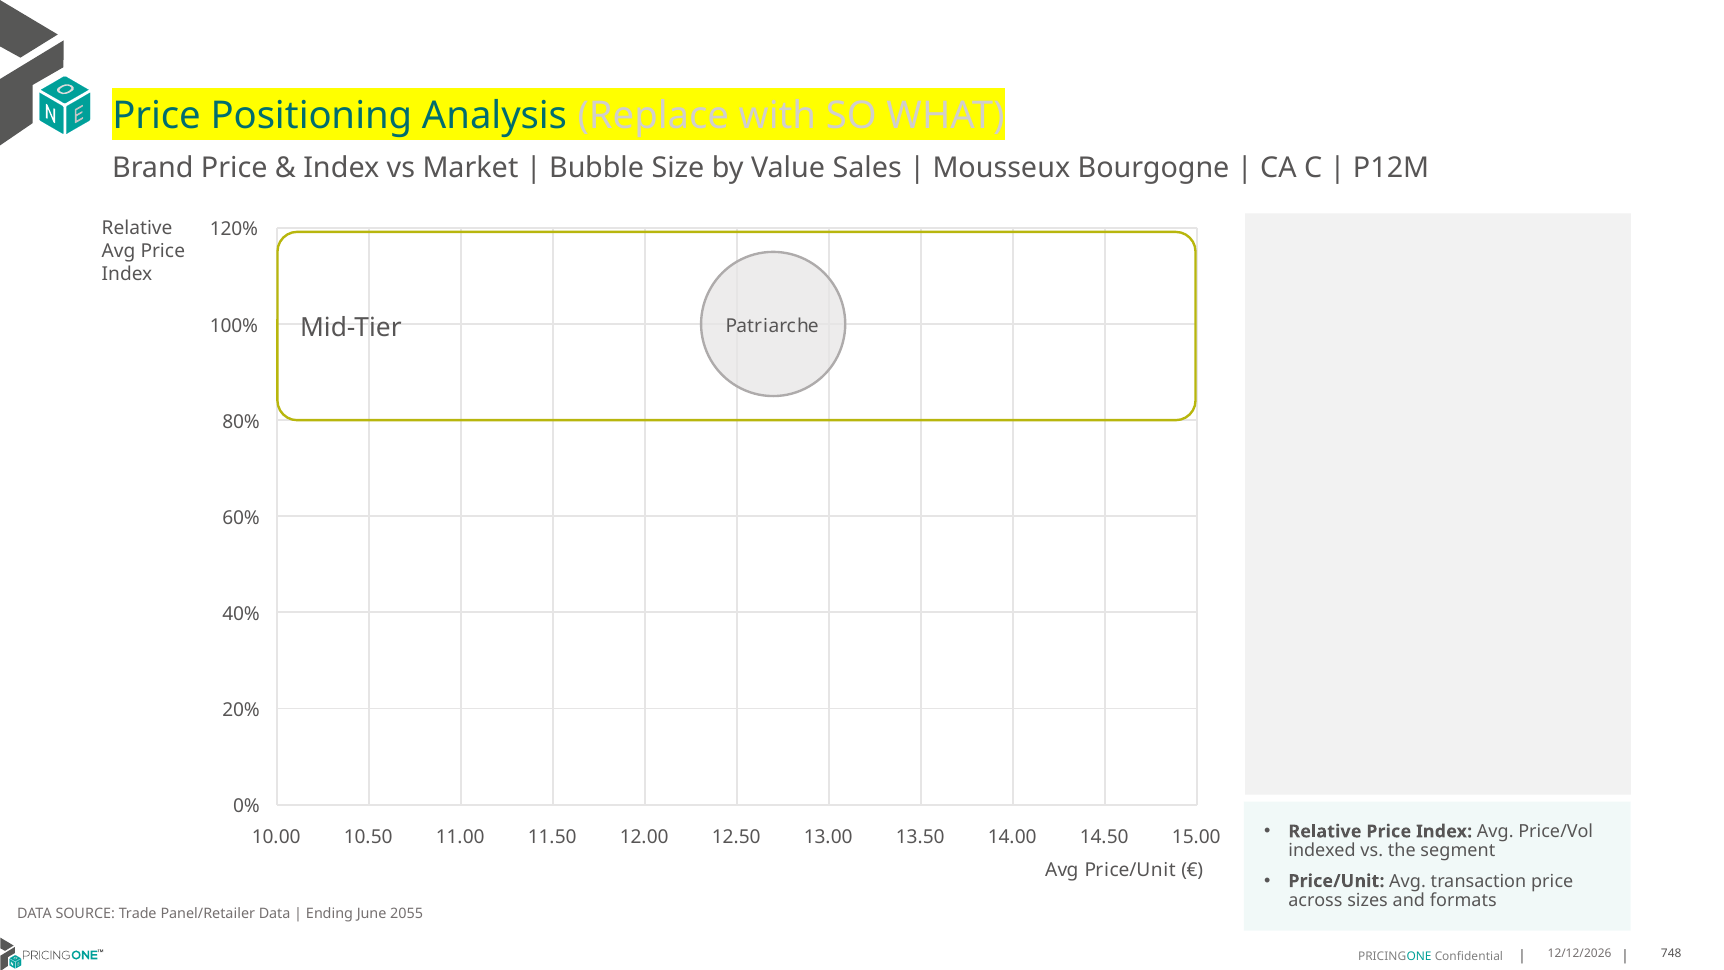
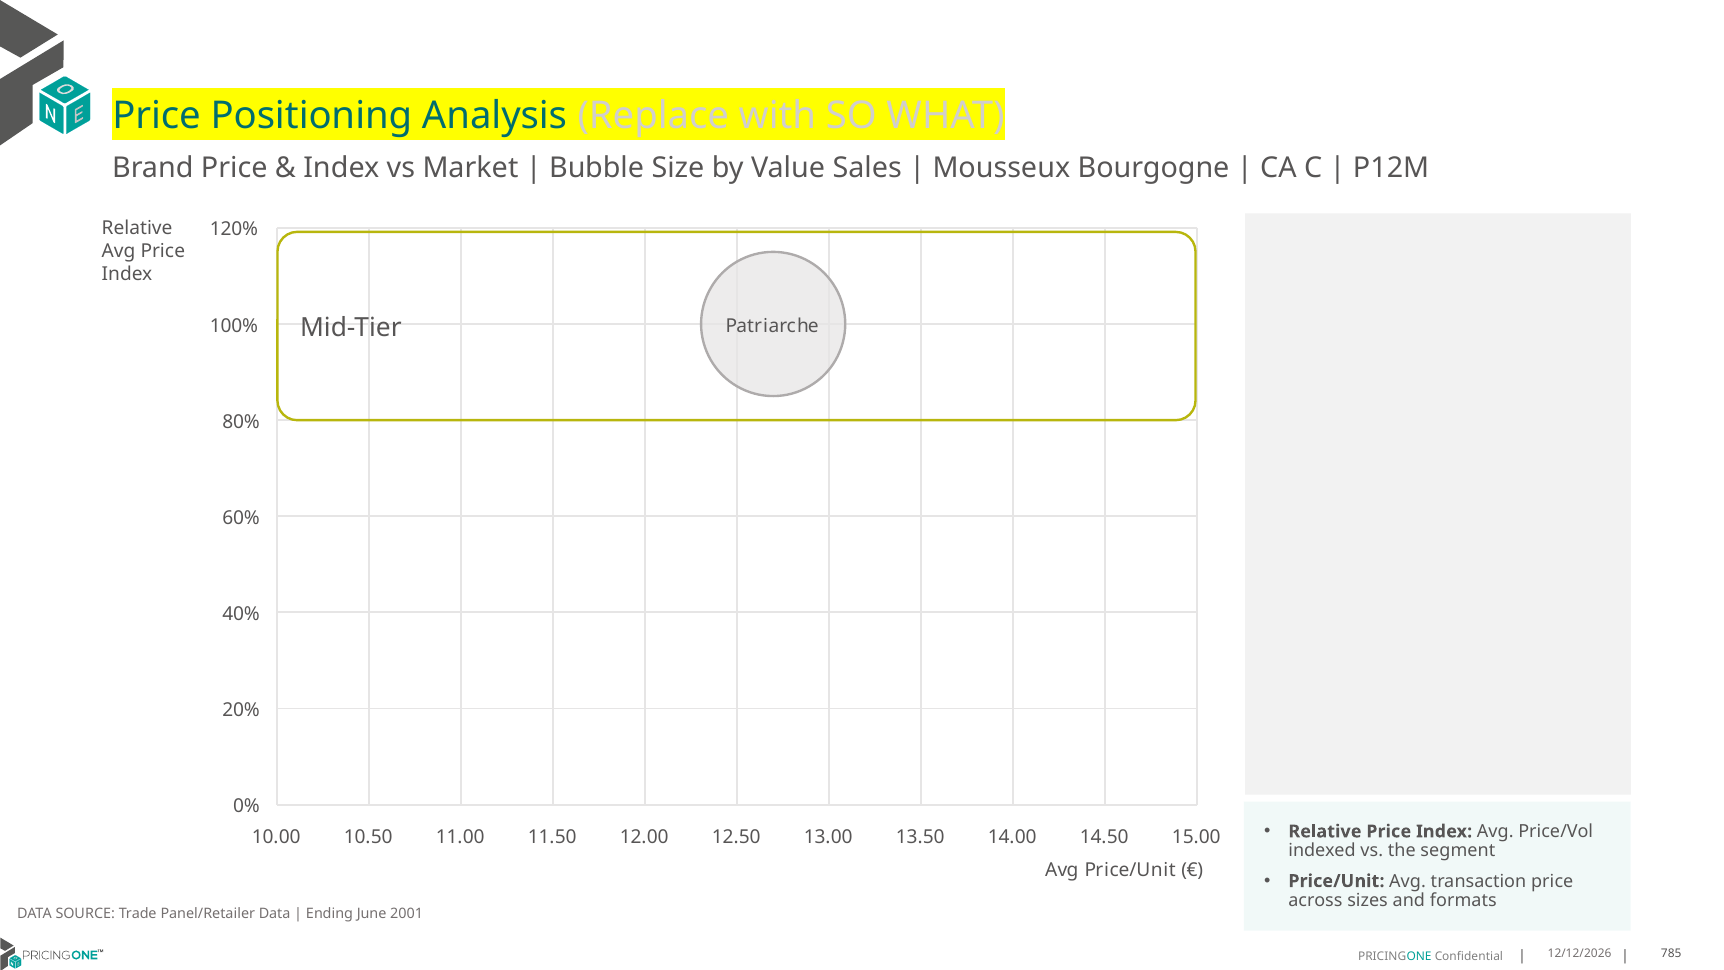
2055: 2055 -> 2001
748: 748 -> 785
